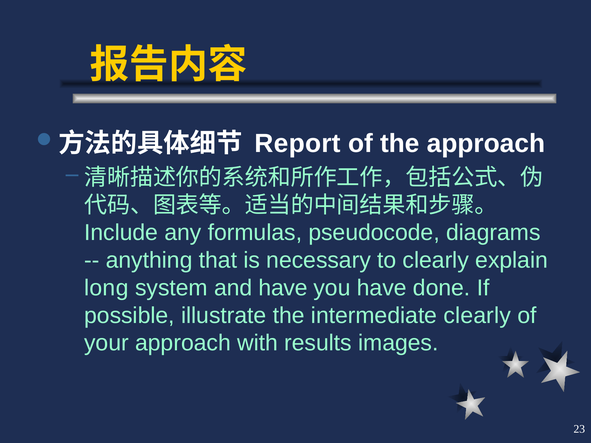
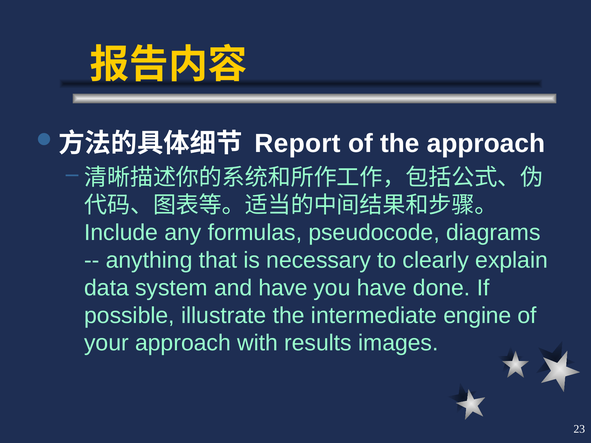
long: long -> data
intermediate clearly: clearly -> engine
